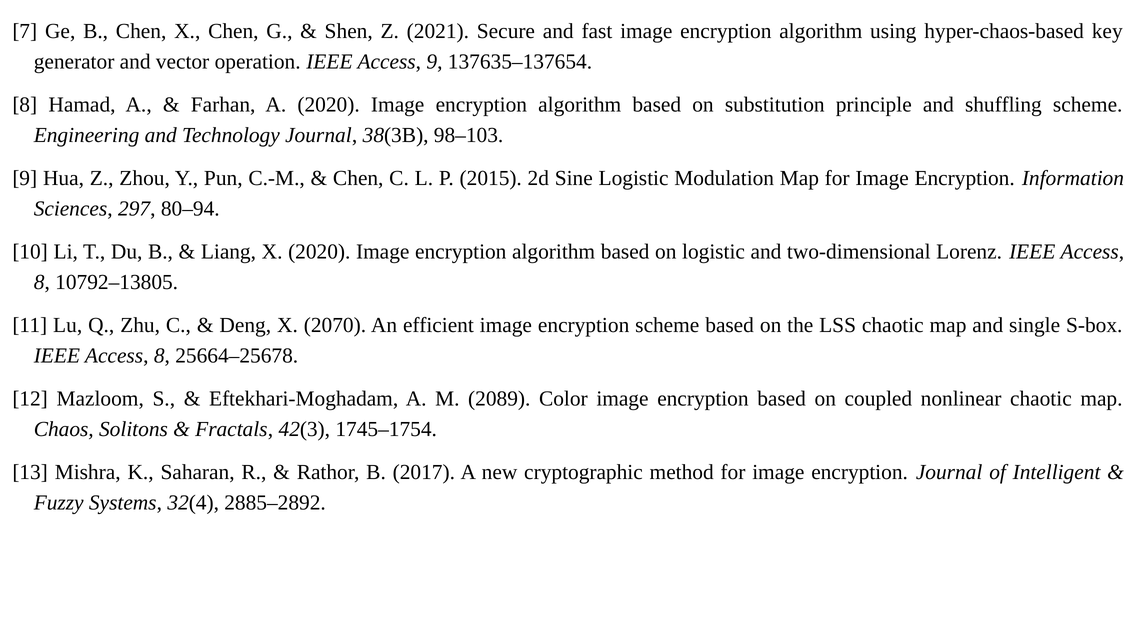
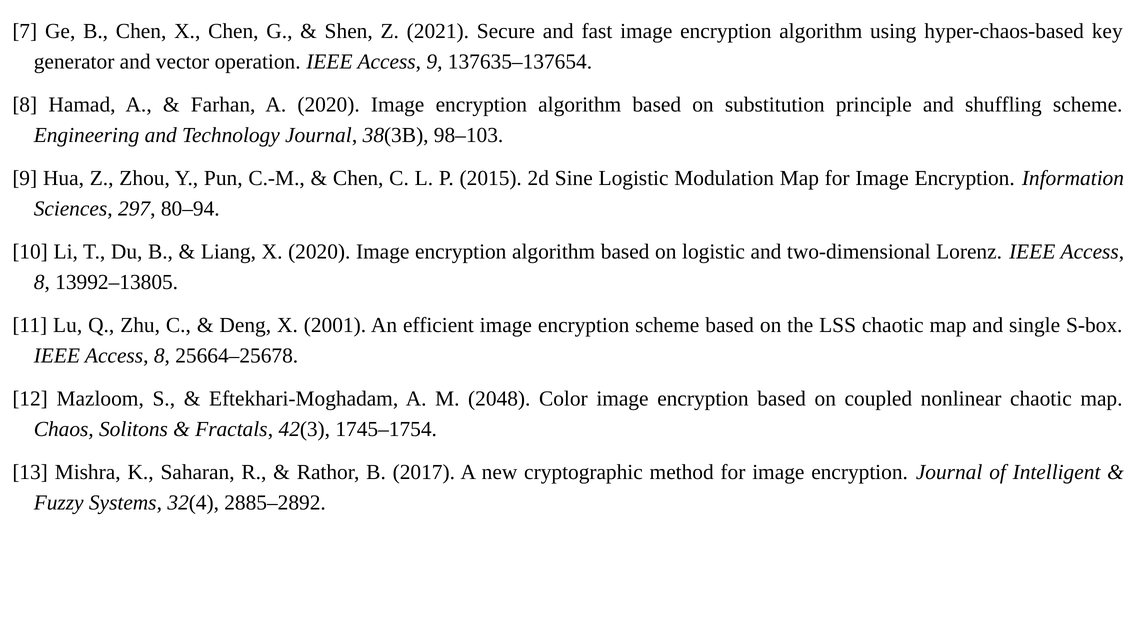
10792–13805: 10792–13805 -> 13992–13805
2070: 2070 -> 2001
2089: 2089 -> 2048
